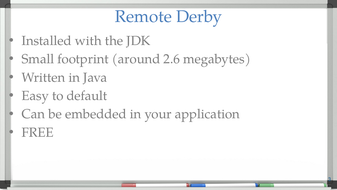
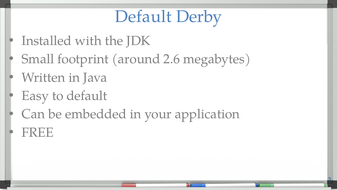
Remote at (143, 16): Remote -> Default
